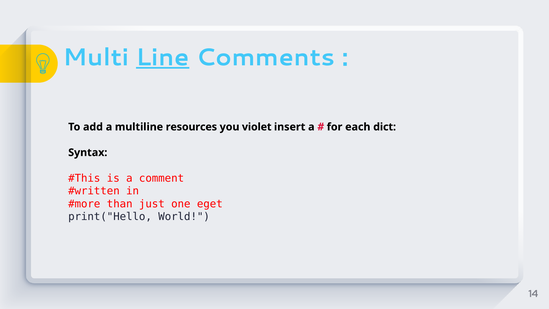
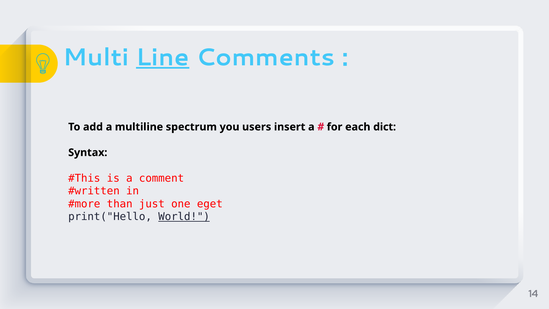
resources: resources -> spectrum
violet: violet -> users
World underline: none -> present
